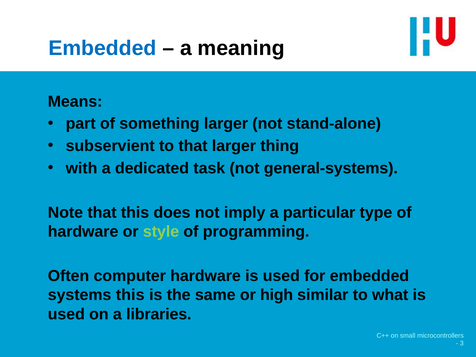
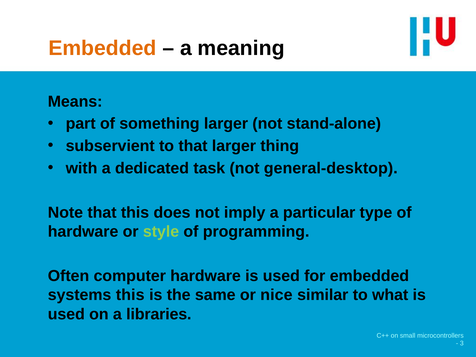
Embedded at (102, 48) colour: blue -> orange
general-systems: general-systems -> general-desktop
high: high -> nice
